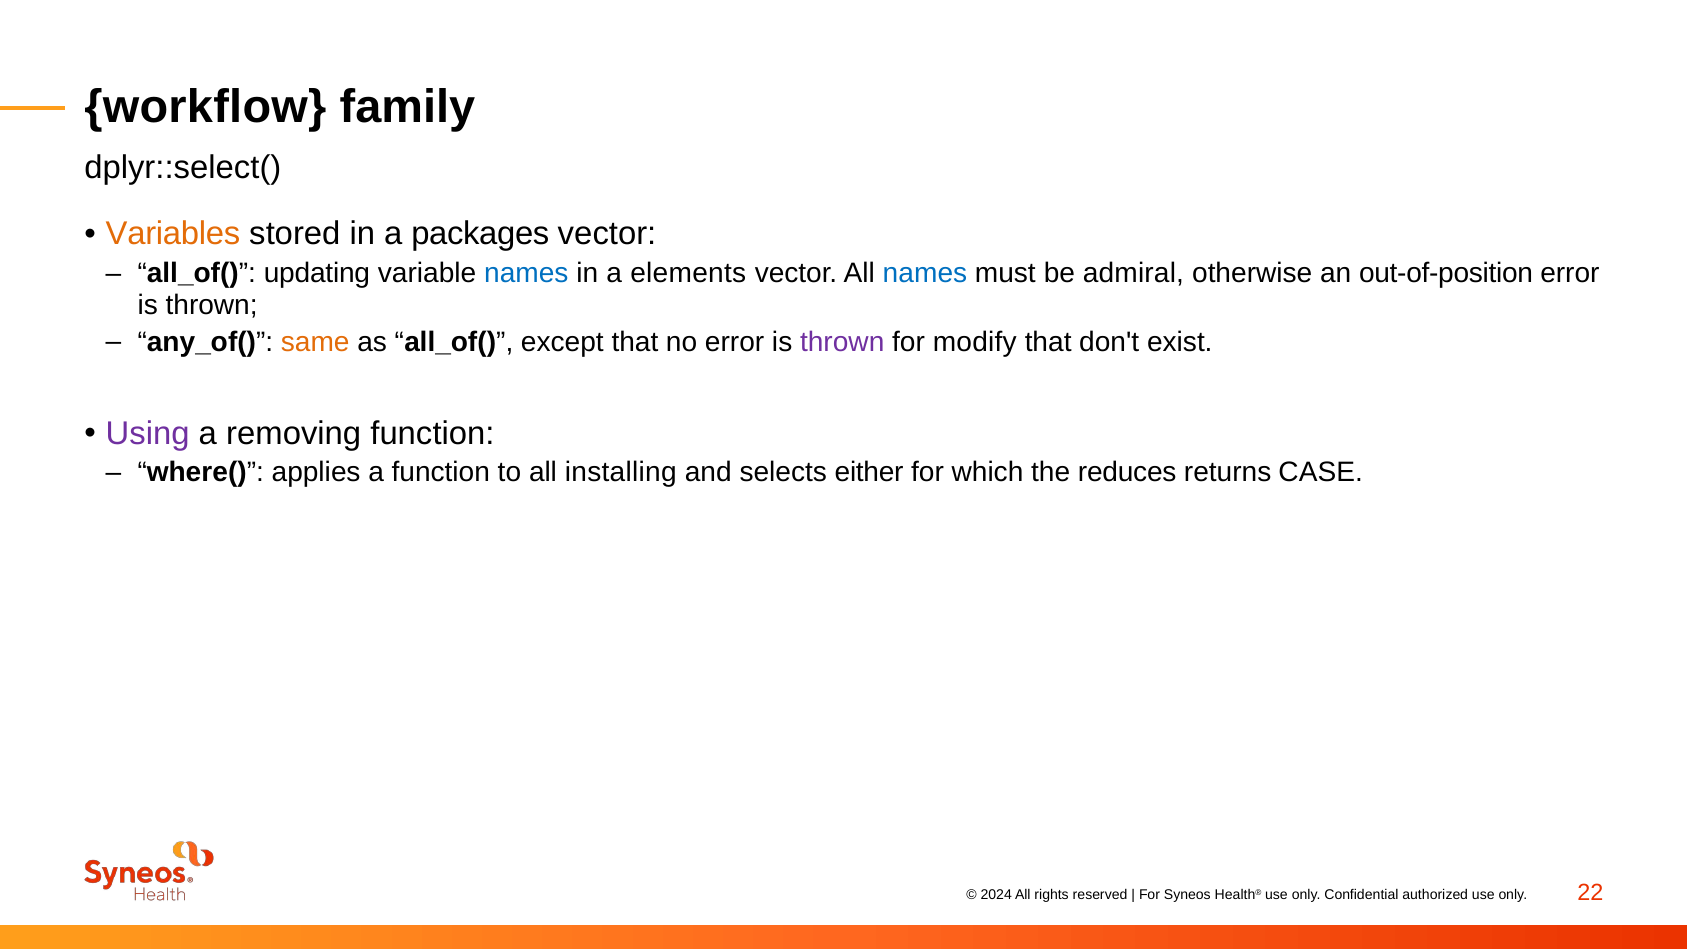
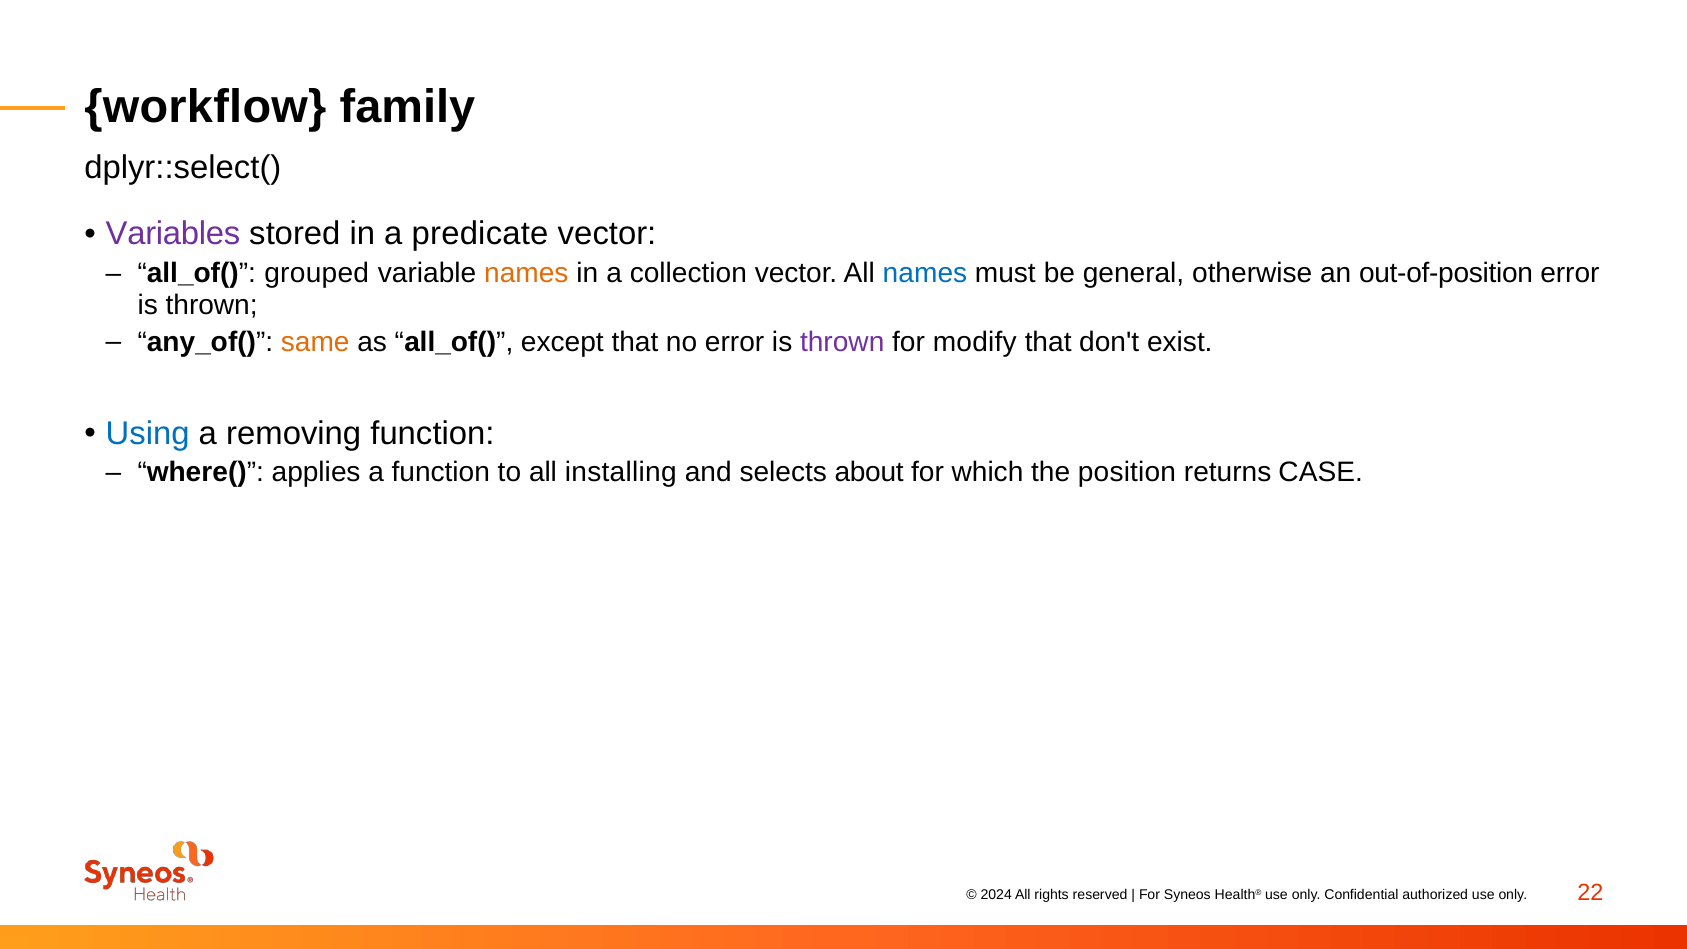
Variables colour: orange -> purple
packages: packages -> predicate
updating: updating -> grouped
names at (526, 273) colour: blue -> orange
elements: elements -> collection
admiral: admiral -> general
Using colour: purple -> blue
either: either -> about
reduces: reduces -> position
